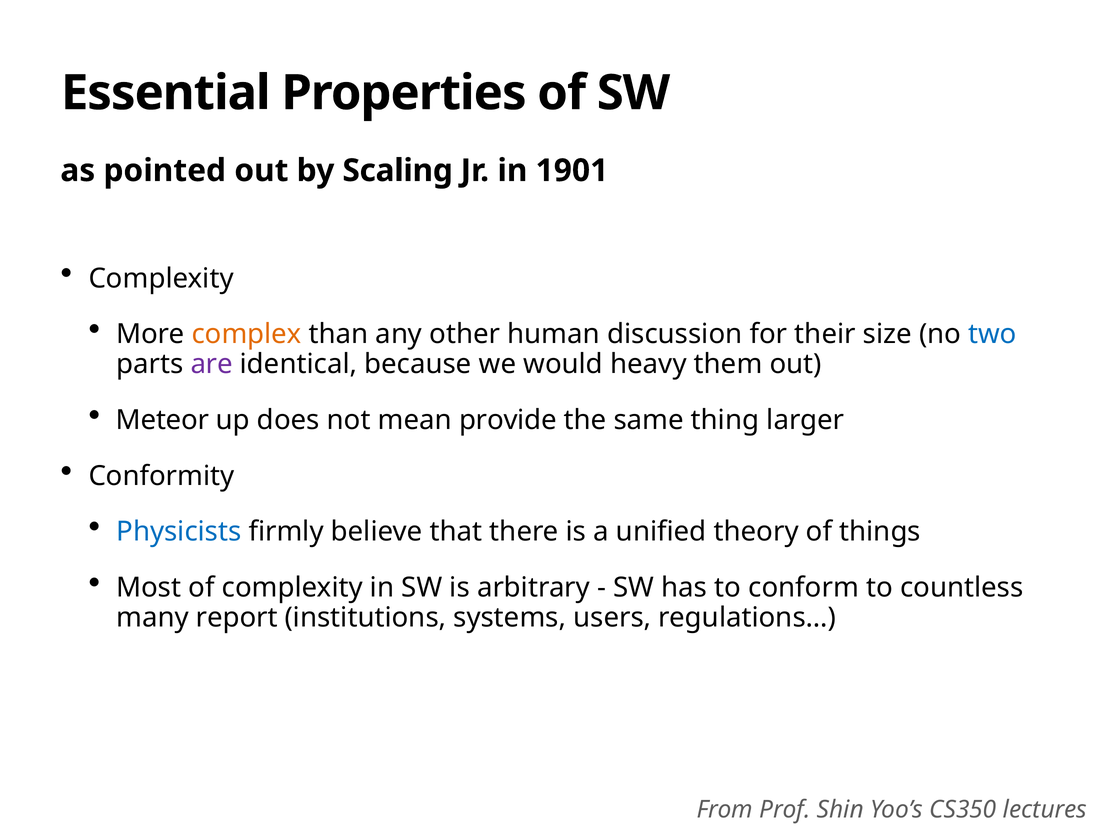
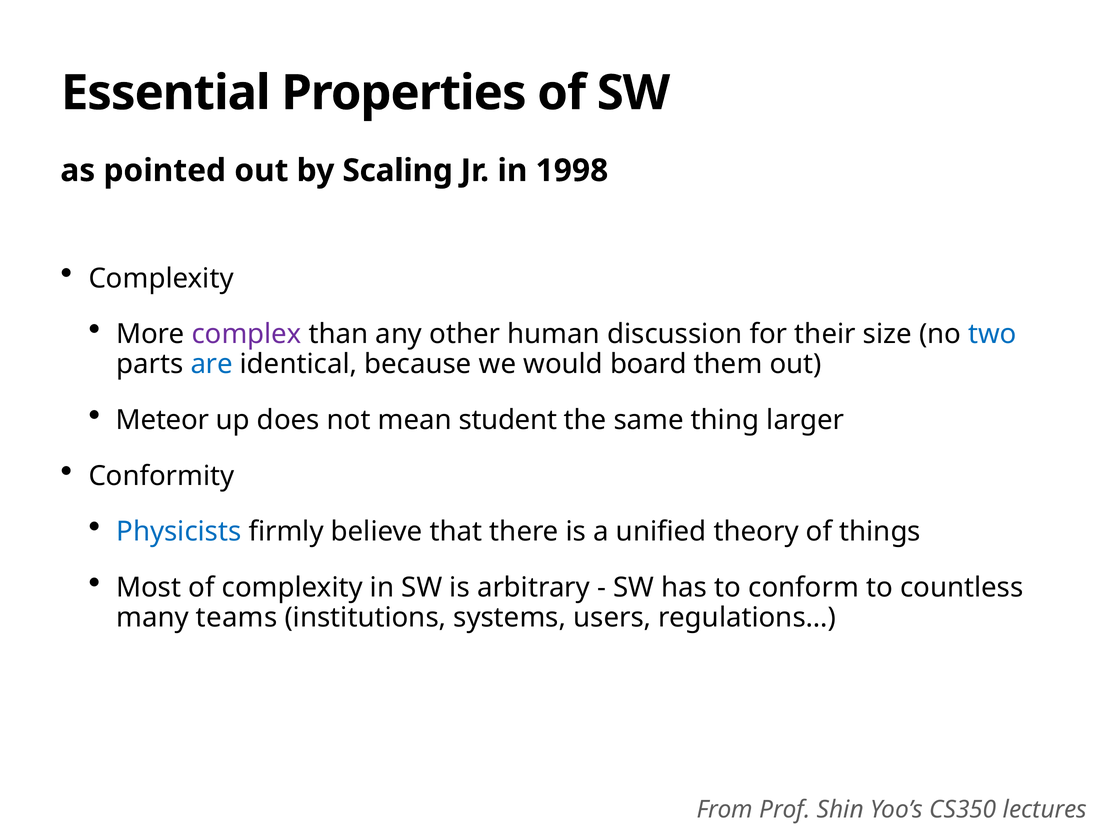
1901: 1901 -> 1998
complex colour: orange -> purple
are colour: purple -> blue
heavy: heavy -> board
provide: provide -> student
report: report -> teams
